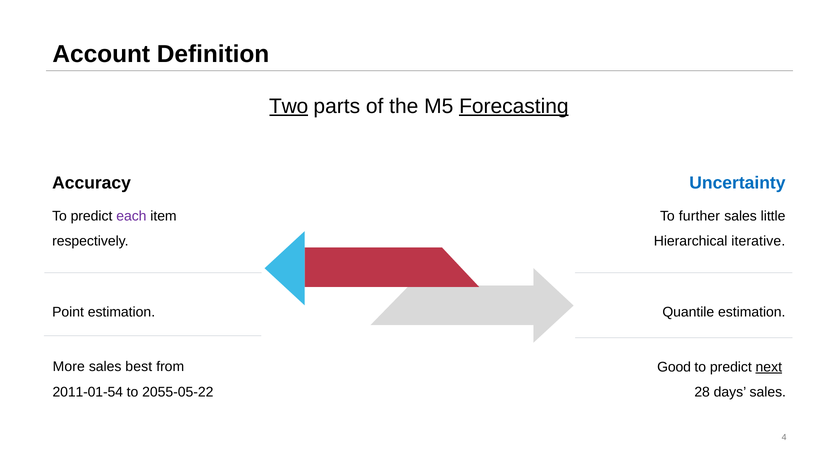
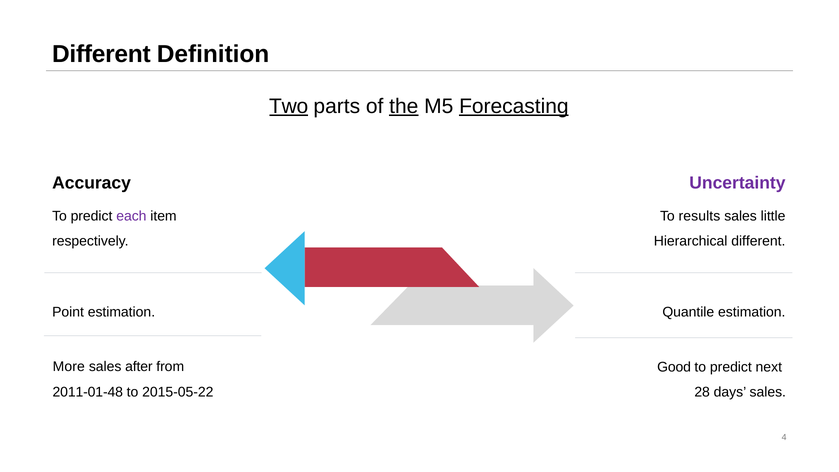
Account at (101, 54): Account -> Different
the underline: none -> present
Uncertainty colour: blue -> purple
further: further -> results
Hierarchical iterative: iterative -> different
best: best -> after
next underline: present -> none
2011-01-54: 2011-01-54 -> 2011-01-48
2055-05-22: 2055-05-22 -> 2015-05-22
